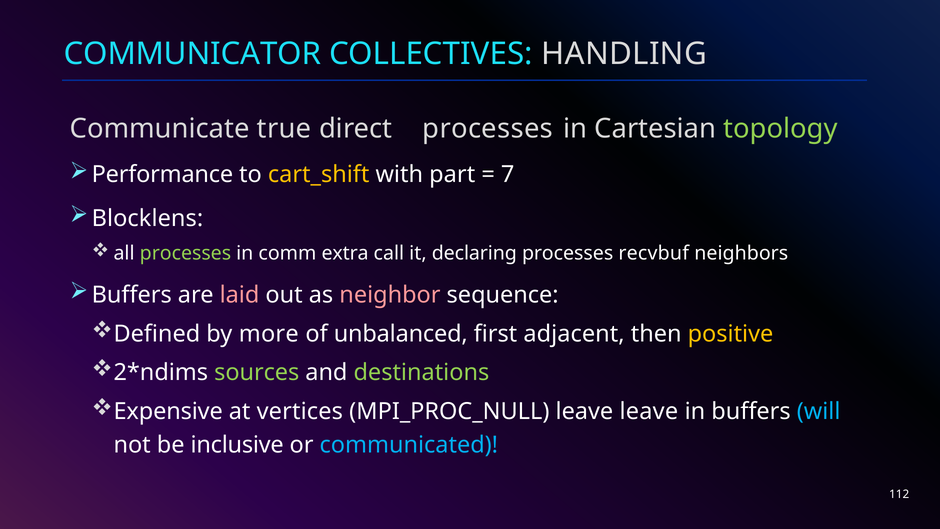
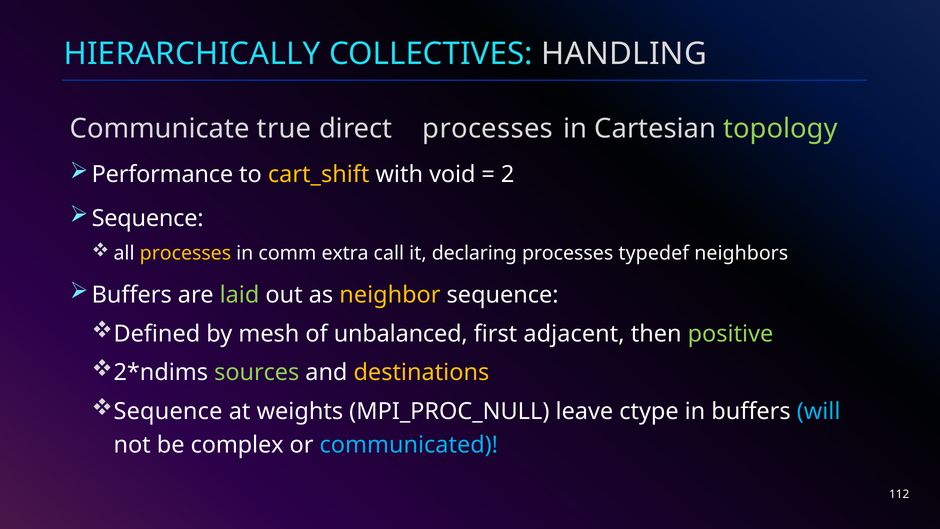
COMMUNICATOR: COMMUNICATOR -> HIERARCHICALLY
part: part -> void
7: 7 -> 2
Blocklens at (147, 218): Blocklens -> Sequence
processes at (185, 253) colour: light green -> yellow
recvbuf: recvbuf -> typedef
laid colour: pink -> light green
neighbor colour: pink -> yellow
more: more -> mesh
positive colour: yellow -> light green
destinations colour: light green -> yellow
Expensive at (168, 411): Expensive -> Sequence
vertices: vertices -> weights
leave leave: leave -> ctype
inclusive: inclusive -> complex
